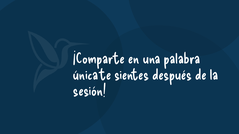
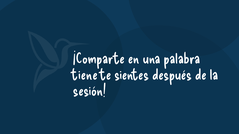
única: única -> tiene
